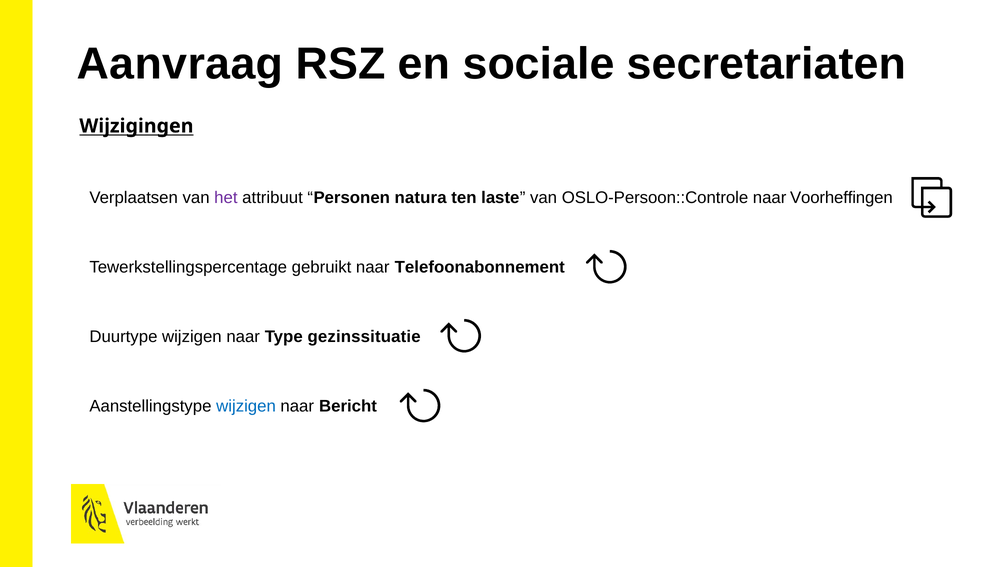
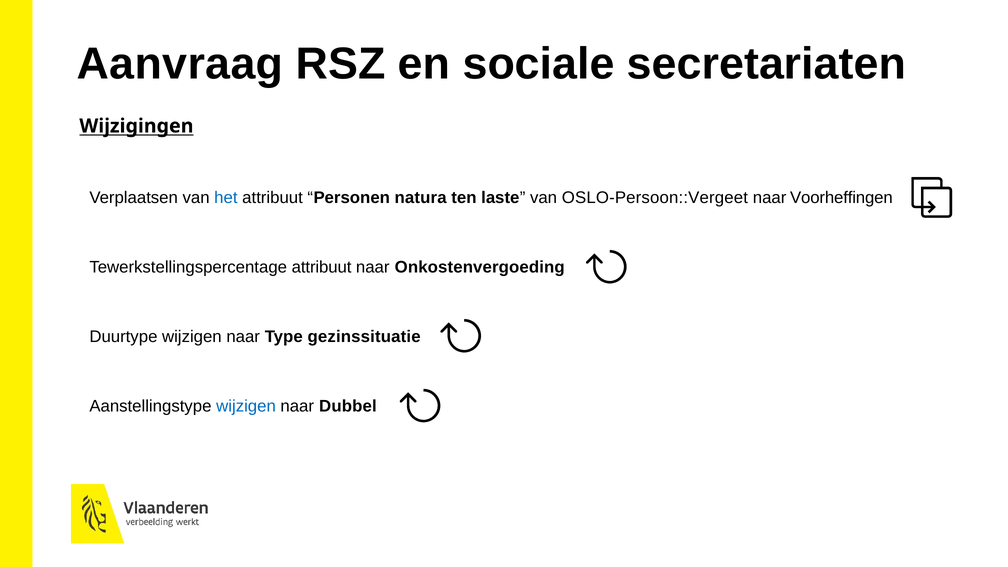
het colour: purple -> blue
OSLO-Persoon::Controle: OSLO-Persoon::Controle -> OSLO-Persoon::Vergeet
Tewerkstellingspercentage gebruikt: gebruikt -> attribuut
Telefoonabonnement: Telefoonabonnement -> Onkostenvergoeding
Bericht: Bericht -> Dubbel
